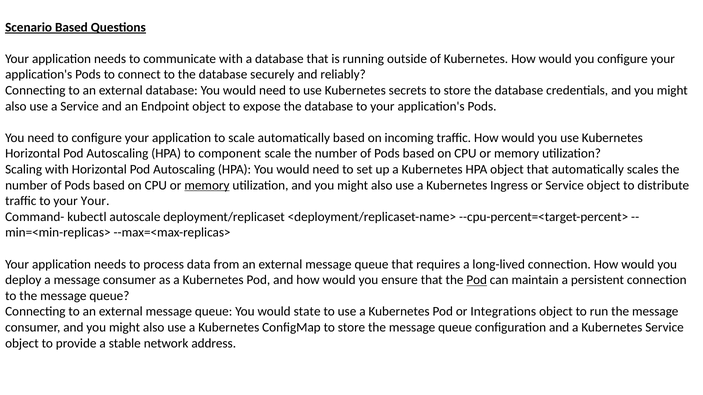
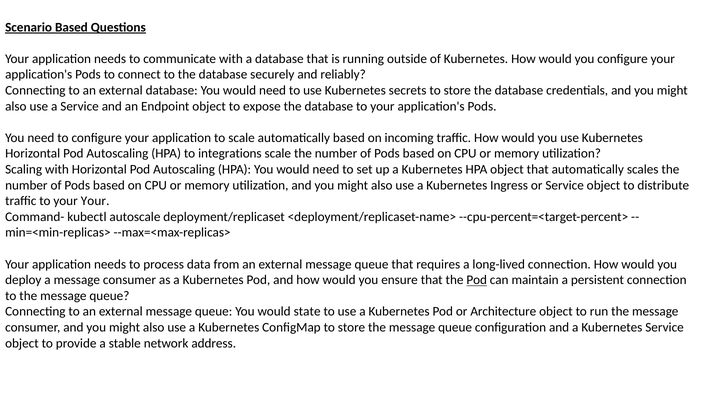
component: component -> integrations
memory at (207, 185) underline: present -> none
Integrations: Integrations -> Architecture
